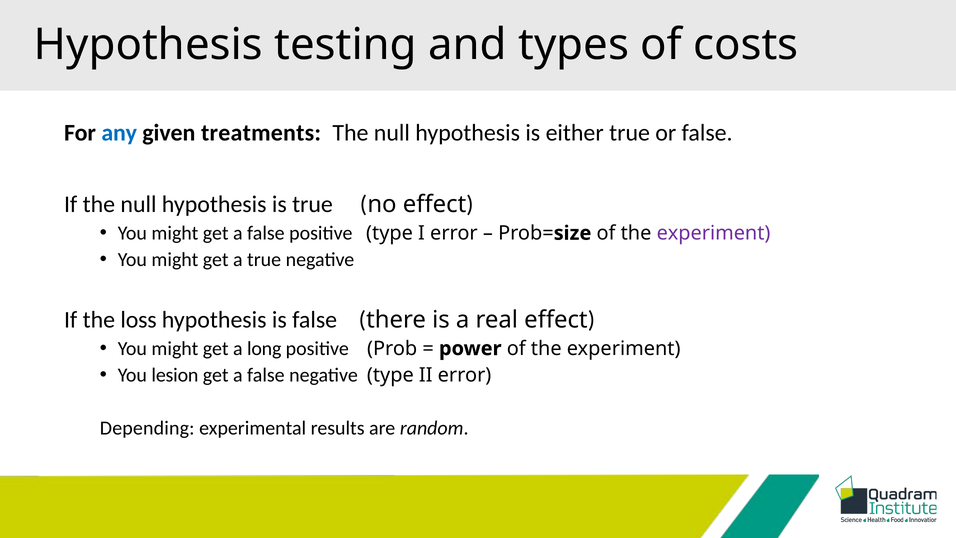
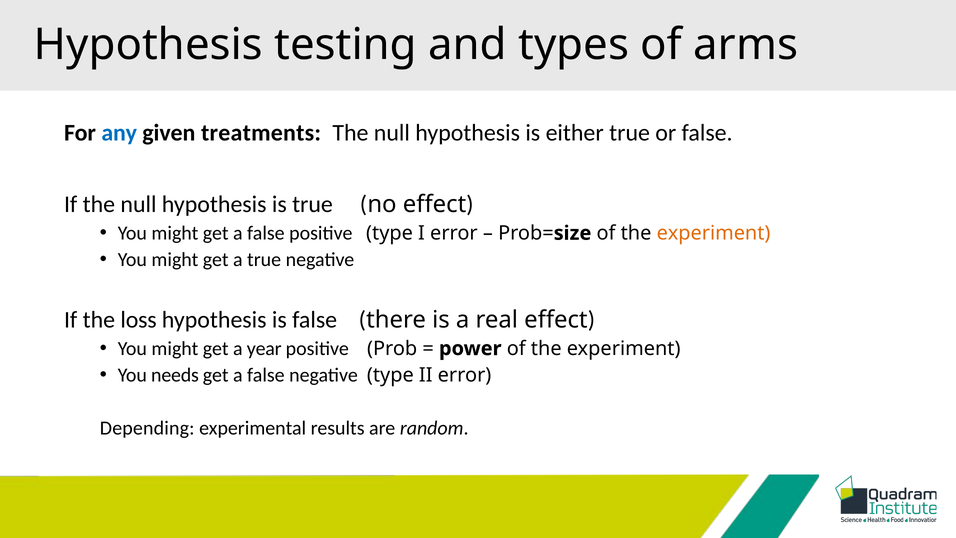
costs: costs -> arms
experiment at (714, 233) colour: purple -> orange
long: long -> year
lesion: lesion -> needs
